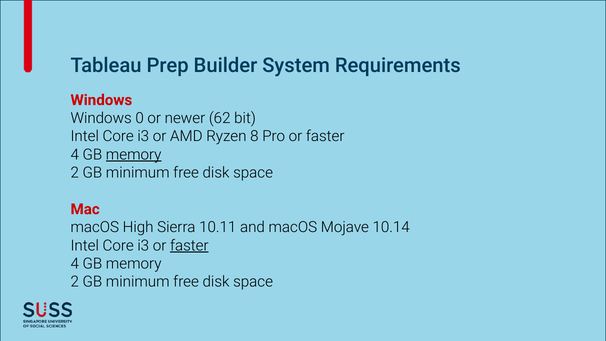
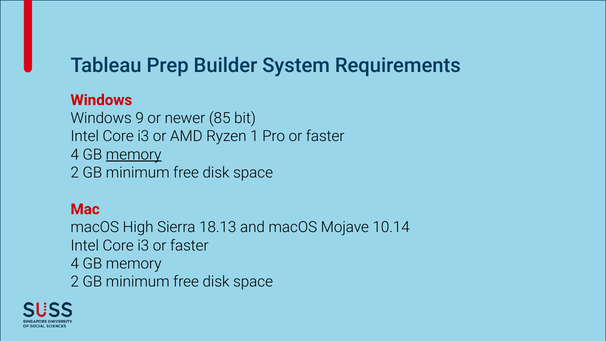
0: 0 -> 9
62: 62 -> 85
8: 8 -> 1
10.11: 10.11 -> 18.13
faster at (189, 245) underline: present -> none
